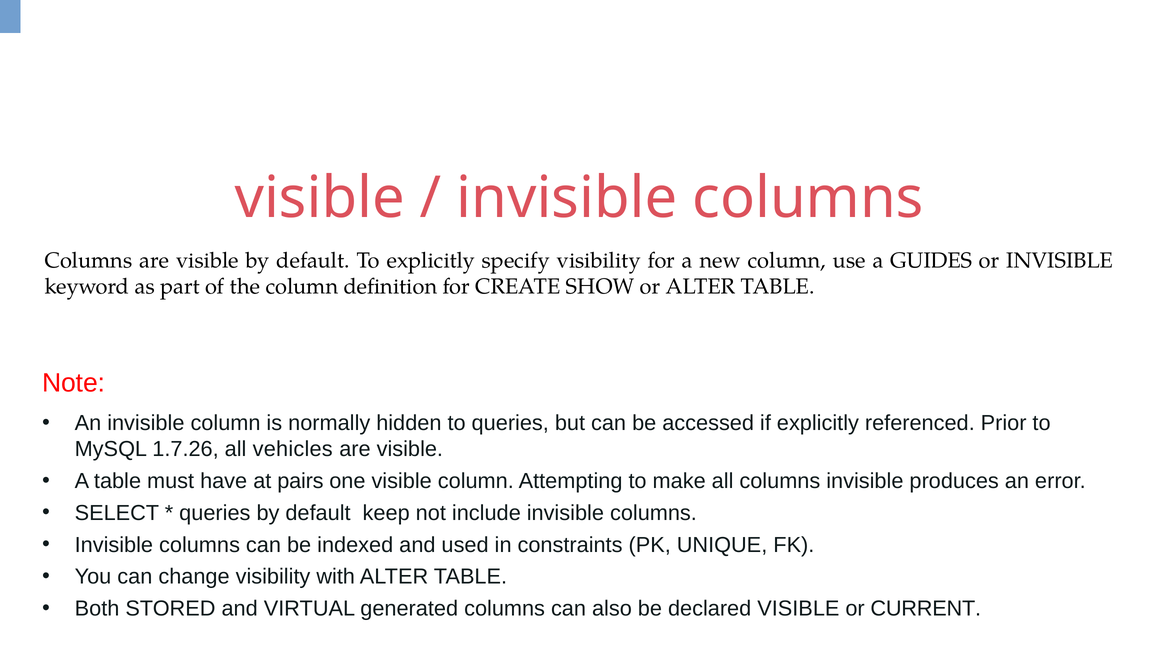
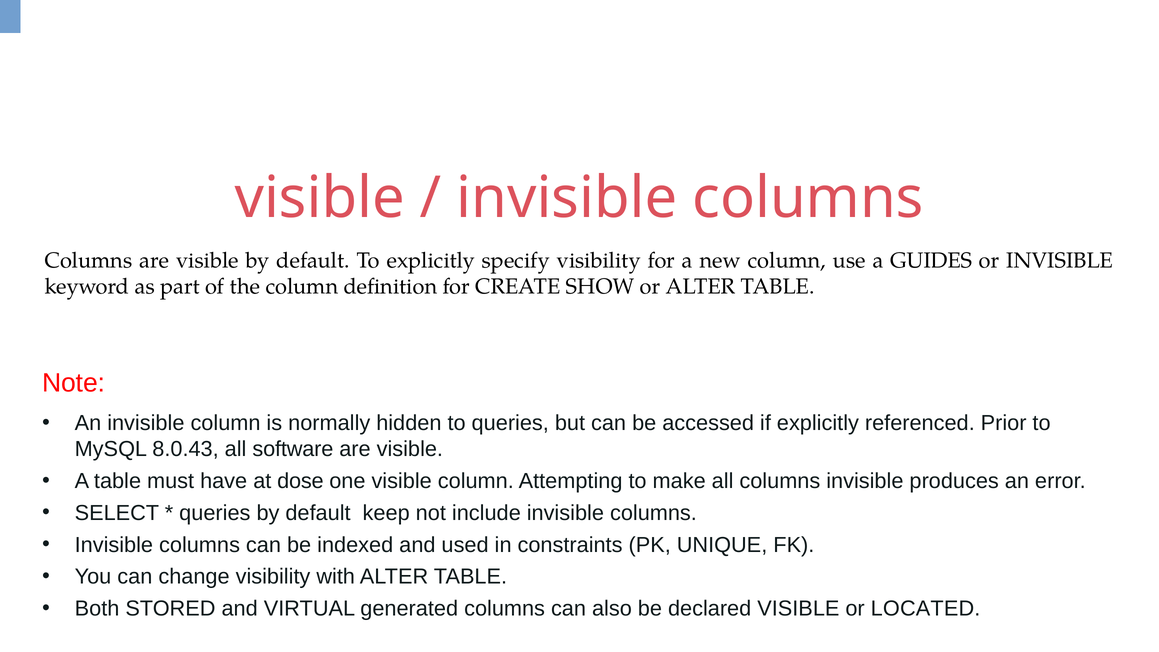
1.7.26: 1.7.26 -> 8.0.43
vehicles: vehicles -> software
pairs: pairs -> dose
CURRENT: CURRENT -> LOCATED
